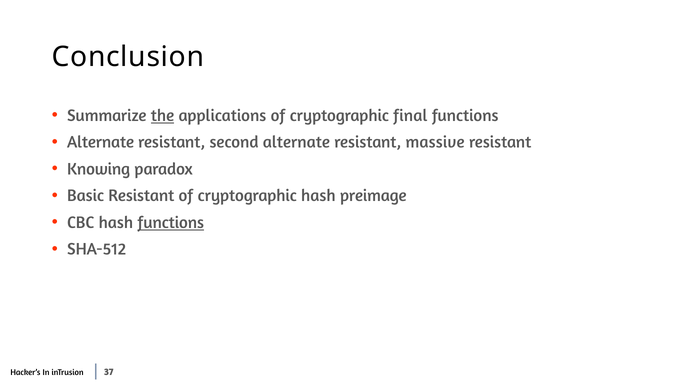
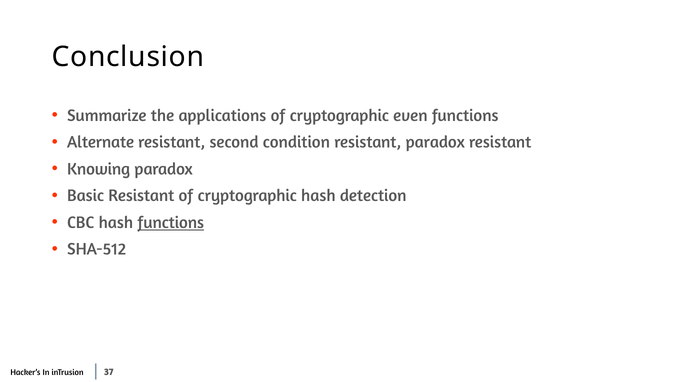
the underline: present -> none
final: final -> even
second alternate: alternate -> condition
resistant massive: massive -> paradox
preimage: preimage -> detection
